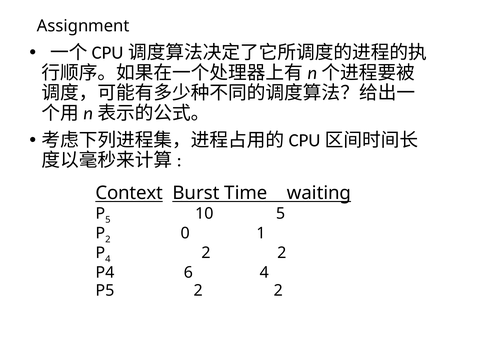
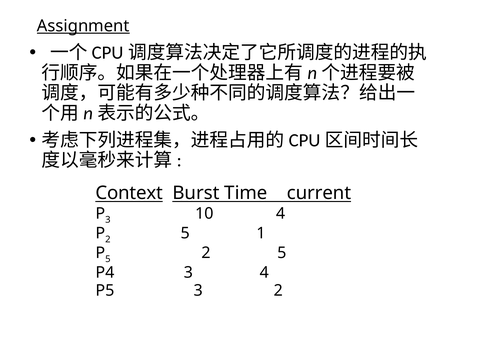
Assignment underline: none -> present
waiting: waiting -> current
5 at (108, 220): 5 -> 3
10 5: 5 -> 4
0 at (185, 233): 0 -> 5
4 at (108, 259): 4 -> 5
2 at (282, 253): 2 -> 5
P4 6: 6 -> 3
P5 2: 2 -> 3
